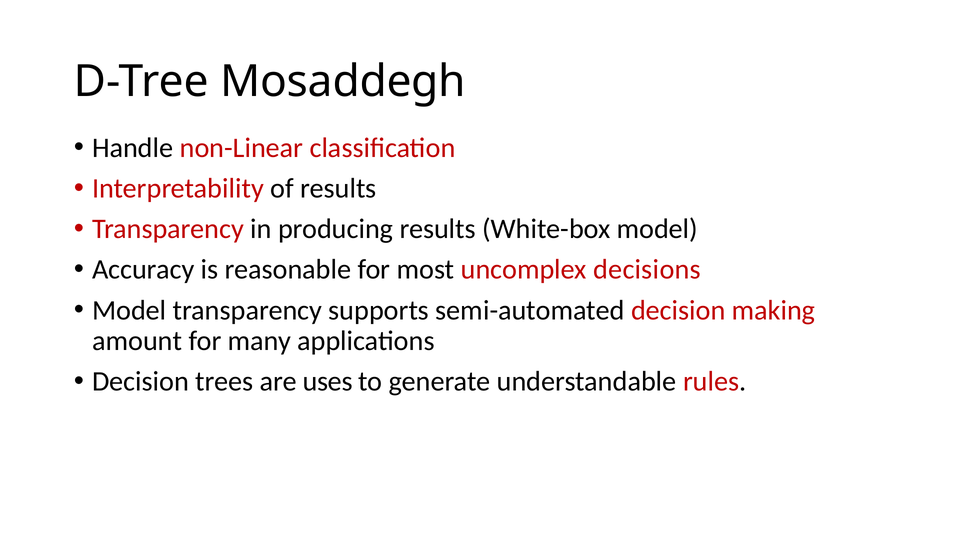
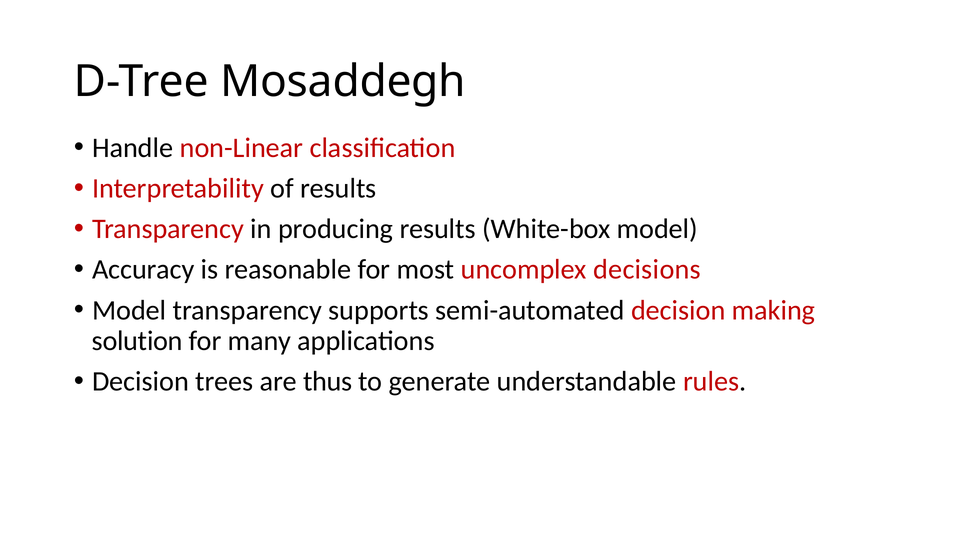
amount: amount -> solution
uses: uses -> thus
